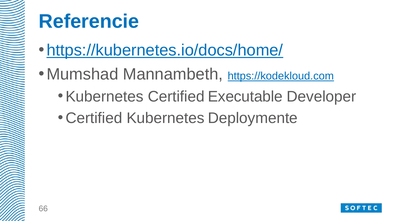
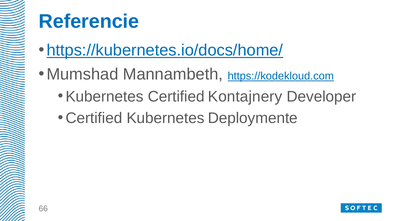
Executable: Executable -> Kontajnery
